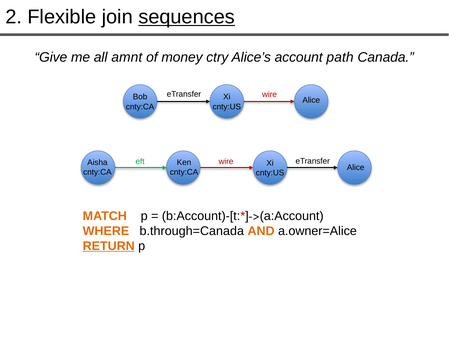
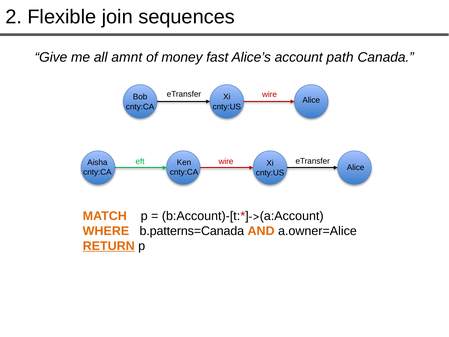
sequences underline: present -> none
ctry: ctry -> fast
b.through=Canada: b.through=Canada -> b.patterns=Canada
